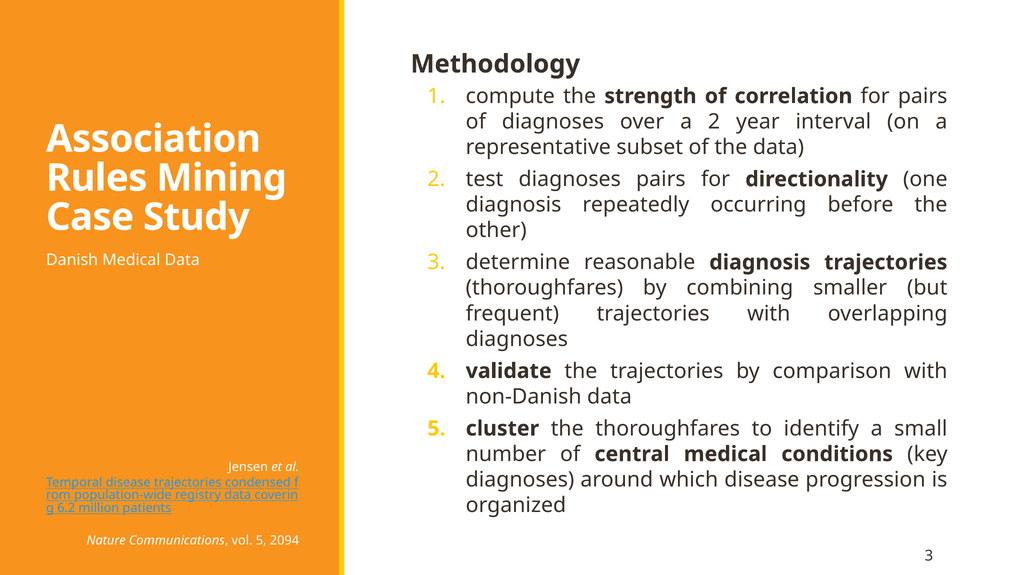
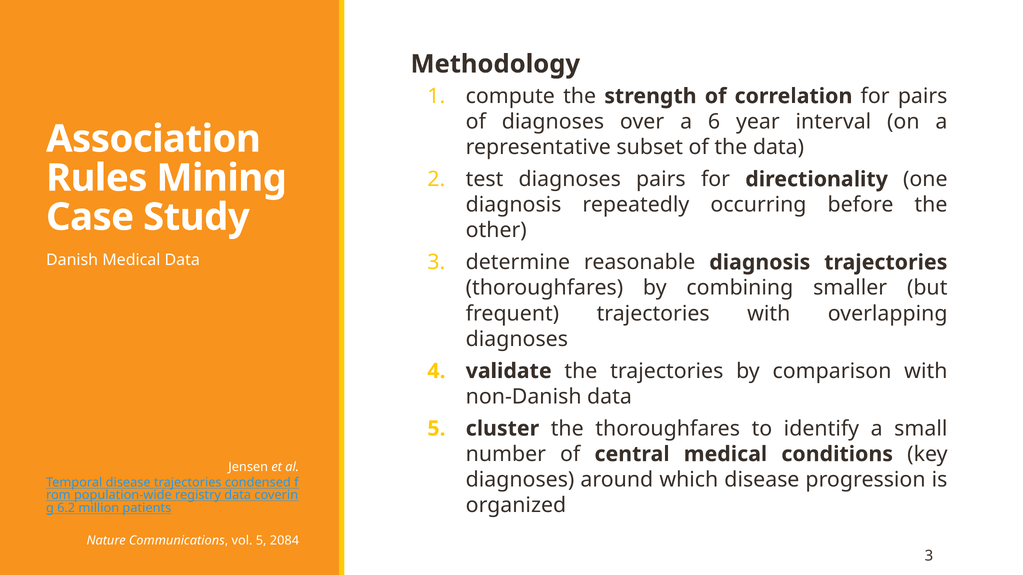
a 2: 2 -> 6
2094: 2094 -> 2084
